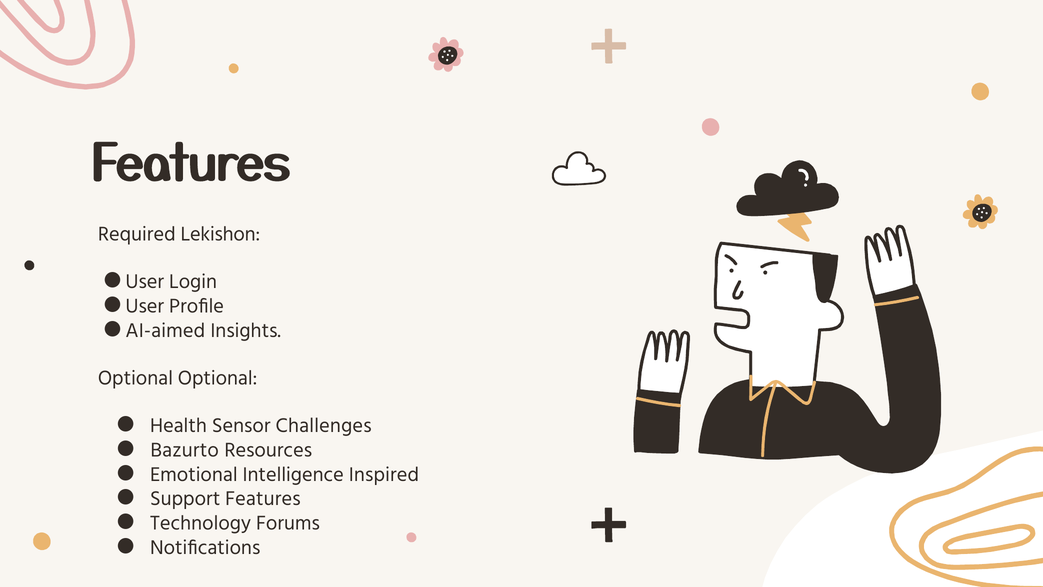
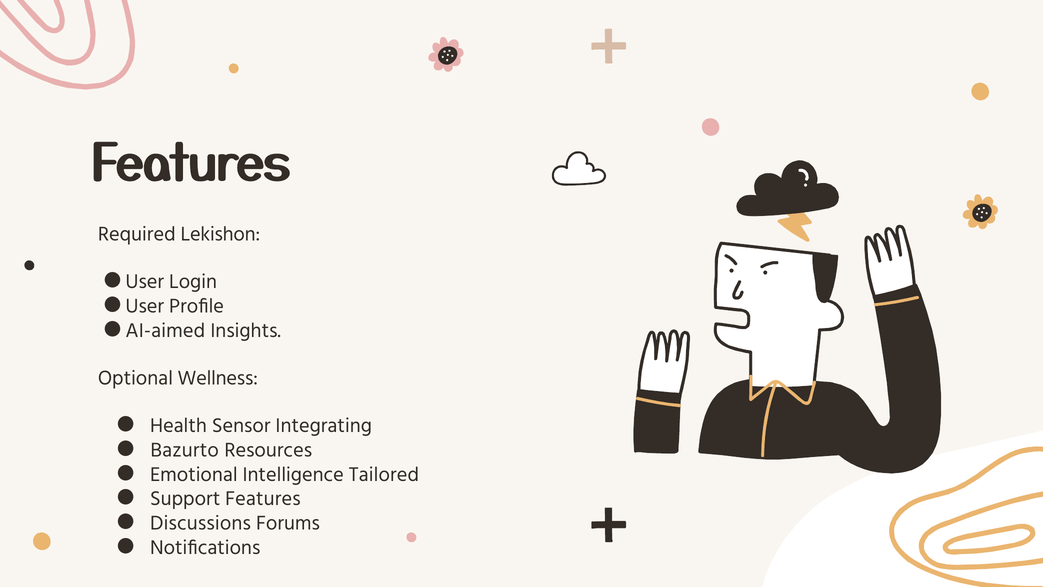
Optional Optional: Optional -> Wellness
Challenges: Challenges -> Integrating
Inspired: Inspired -> Tailored
Technology: Technology -> Discussions
